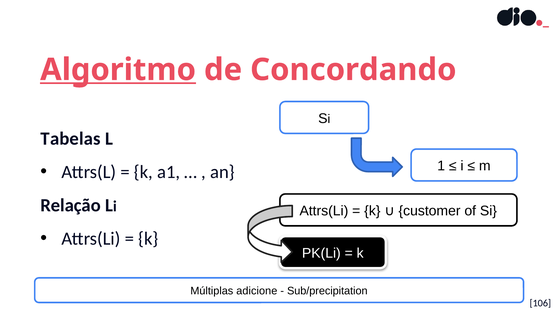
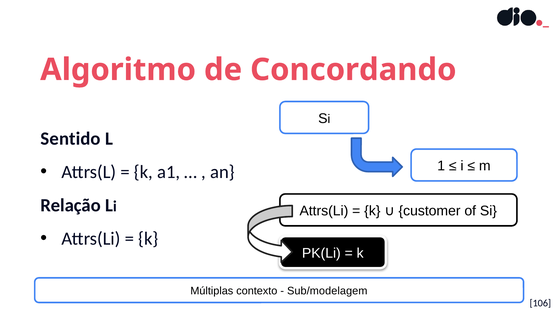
Algoritmo underline: present -> none
Tabelas: Tabelas -> Sentido
adicione: adicione -> contexto
Sub/precipitation: Sub/precipitation -> Sub/modelagem
